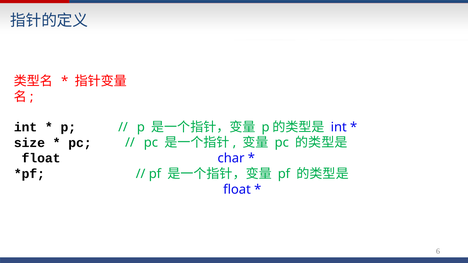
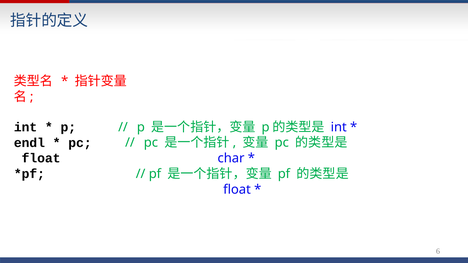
size: size -> endl
